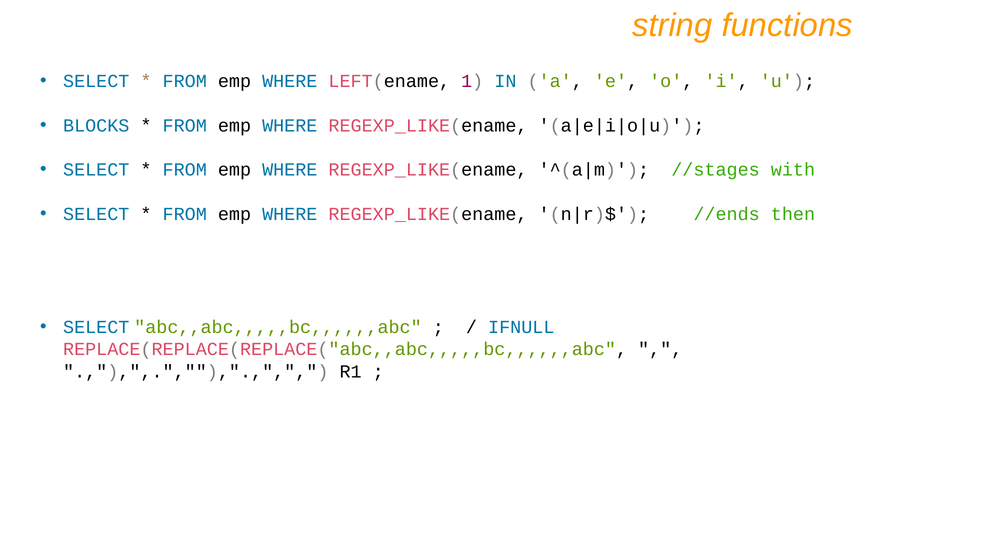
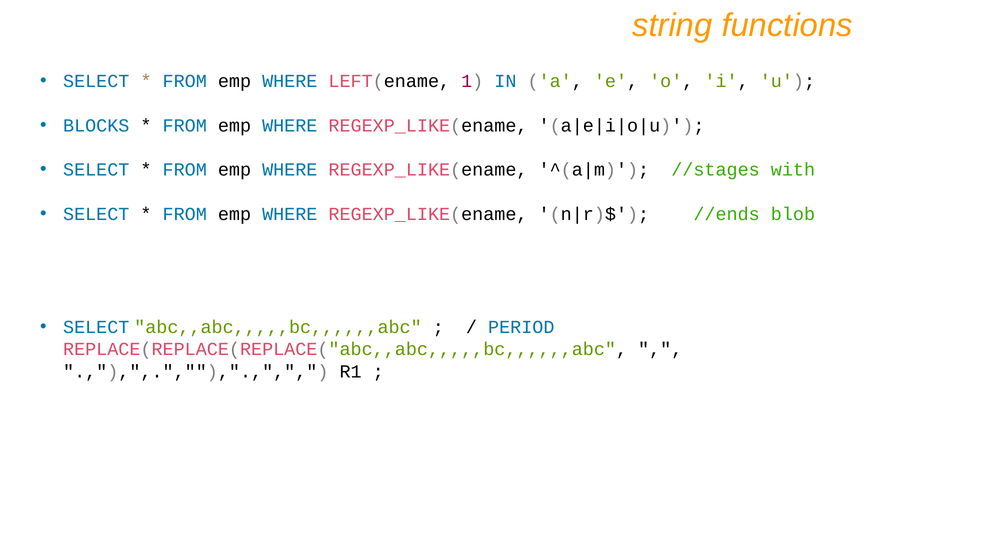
then: then -> blob
IFNULL: IFNULL -> PERIOD
